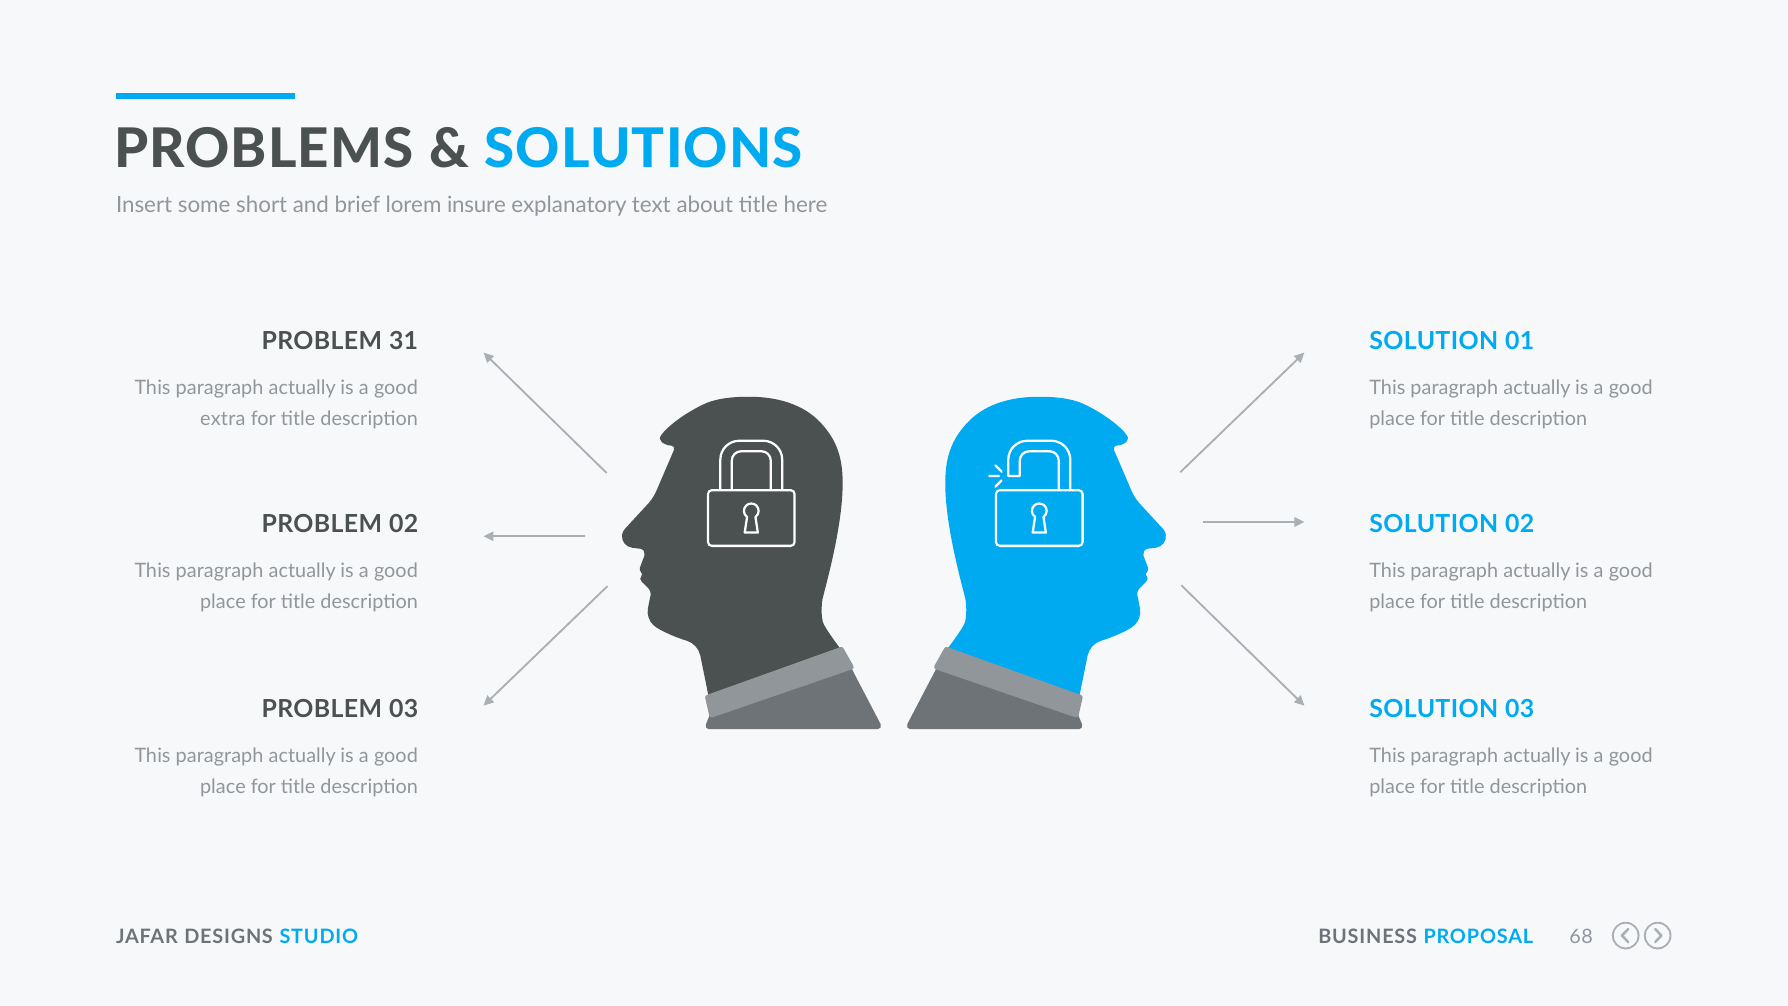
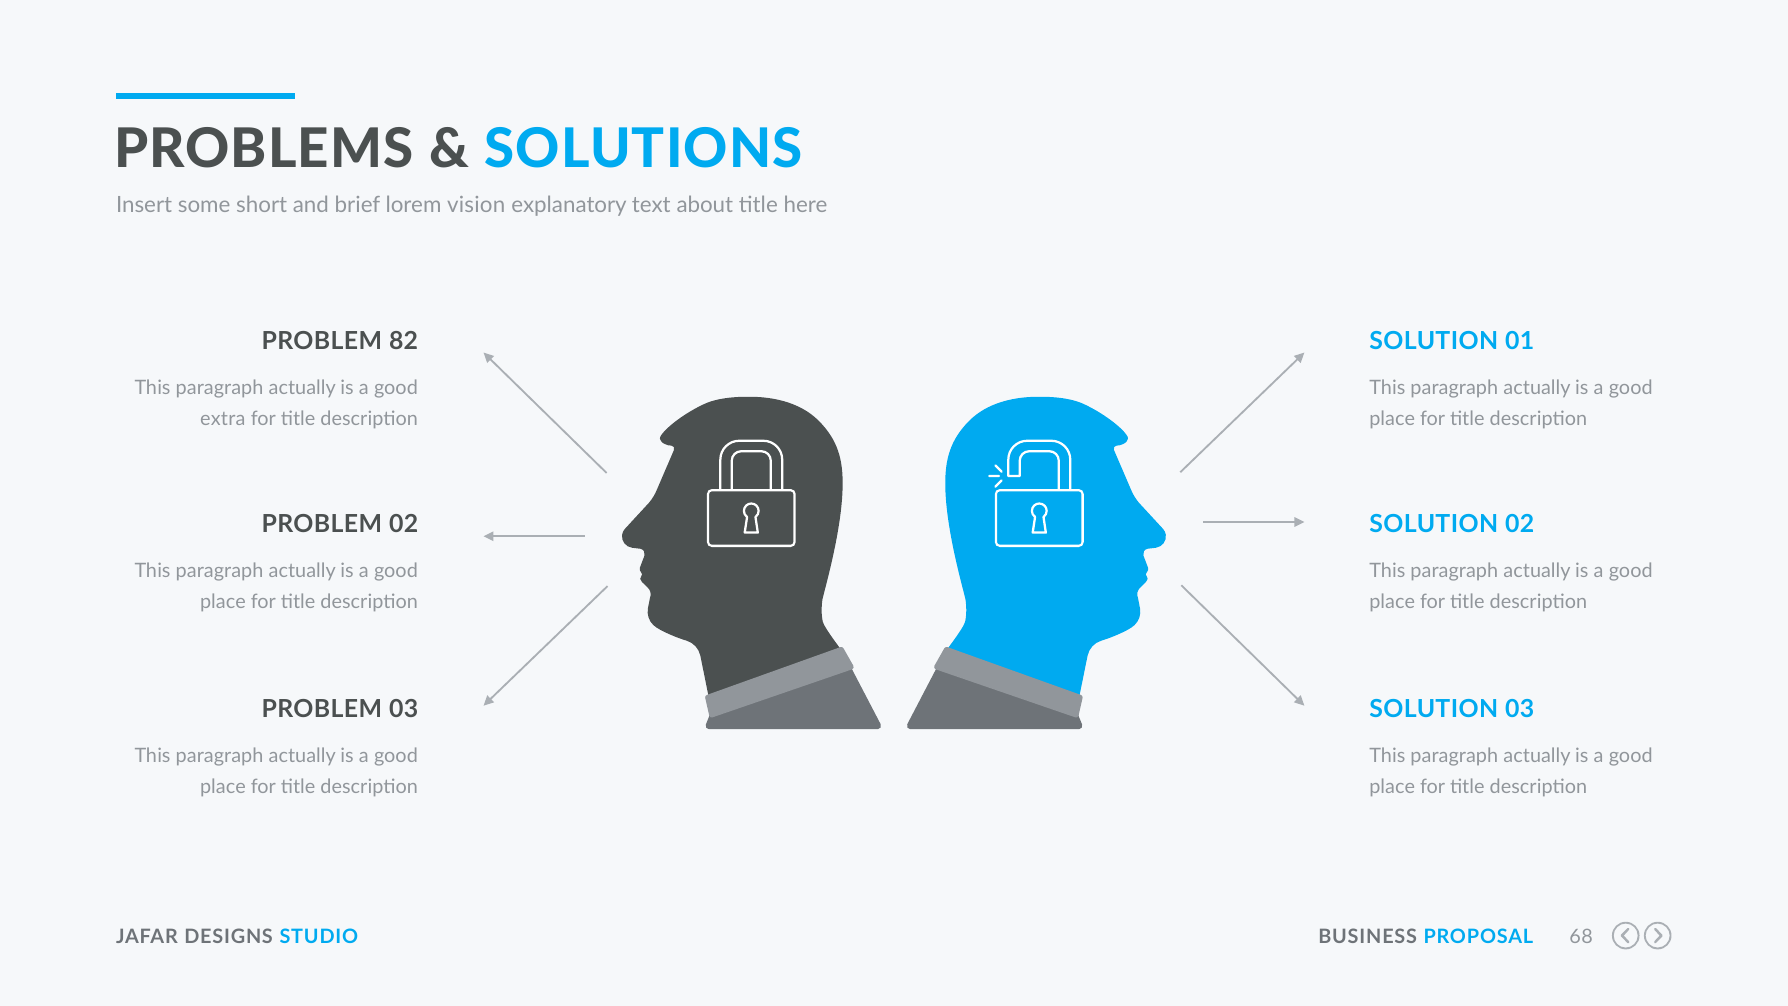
insure: insure -> vision
31: 31 -> 82
